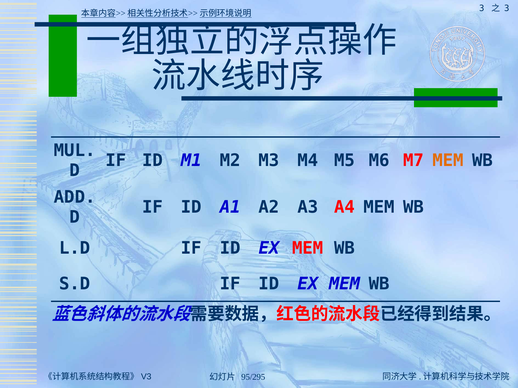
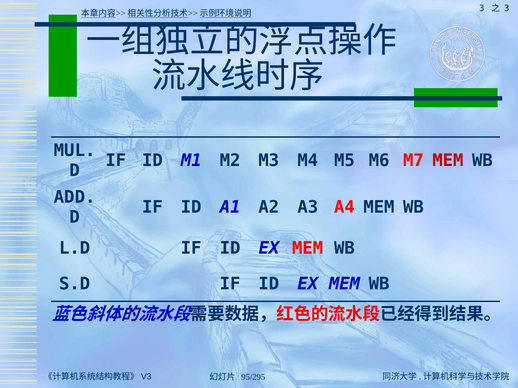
MEM at (448, 161) colour: orange -> red
